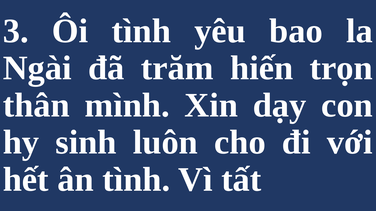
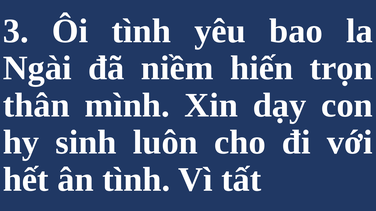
trăm: trăm -> niềm
